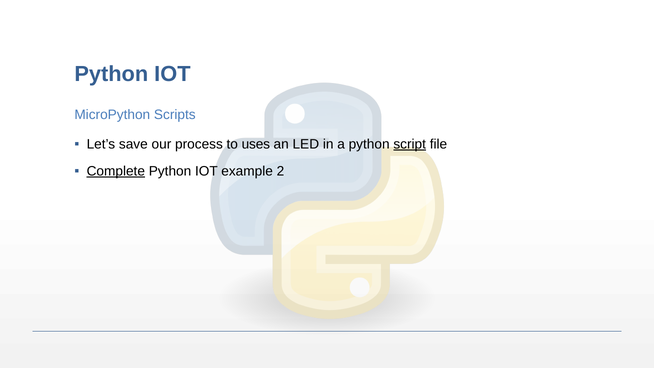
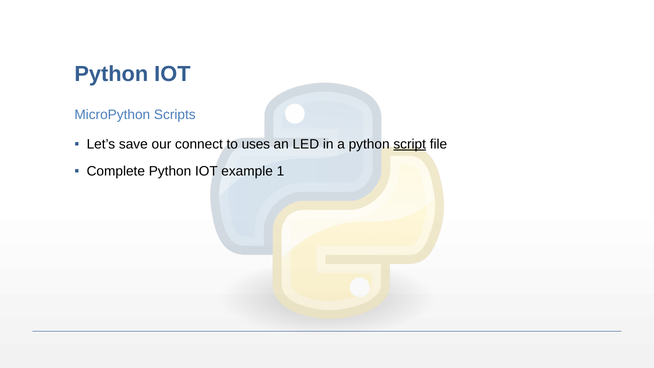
process: process -> connect
Complete underline: present -> none
2: 2 -> 1
